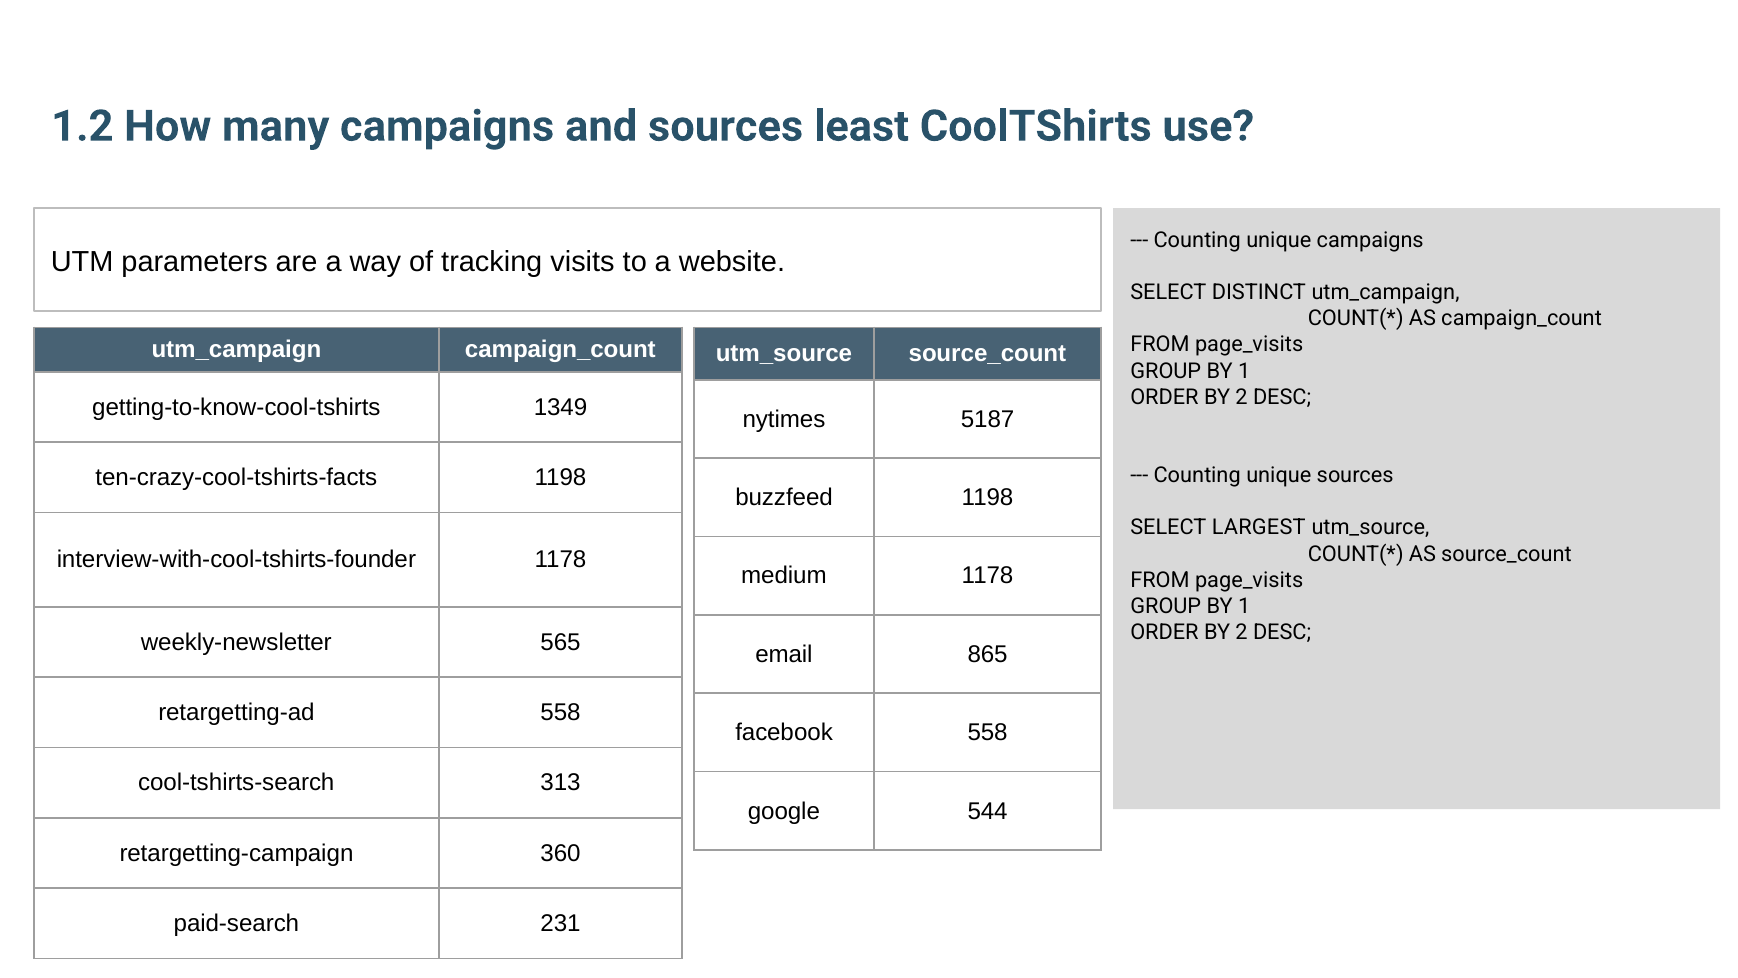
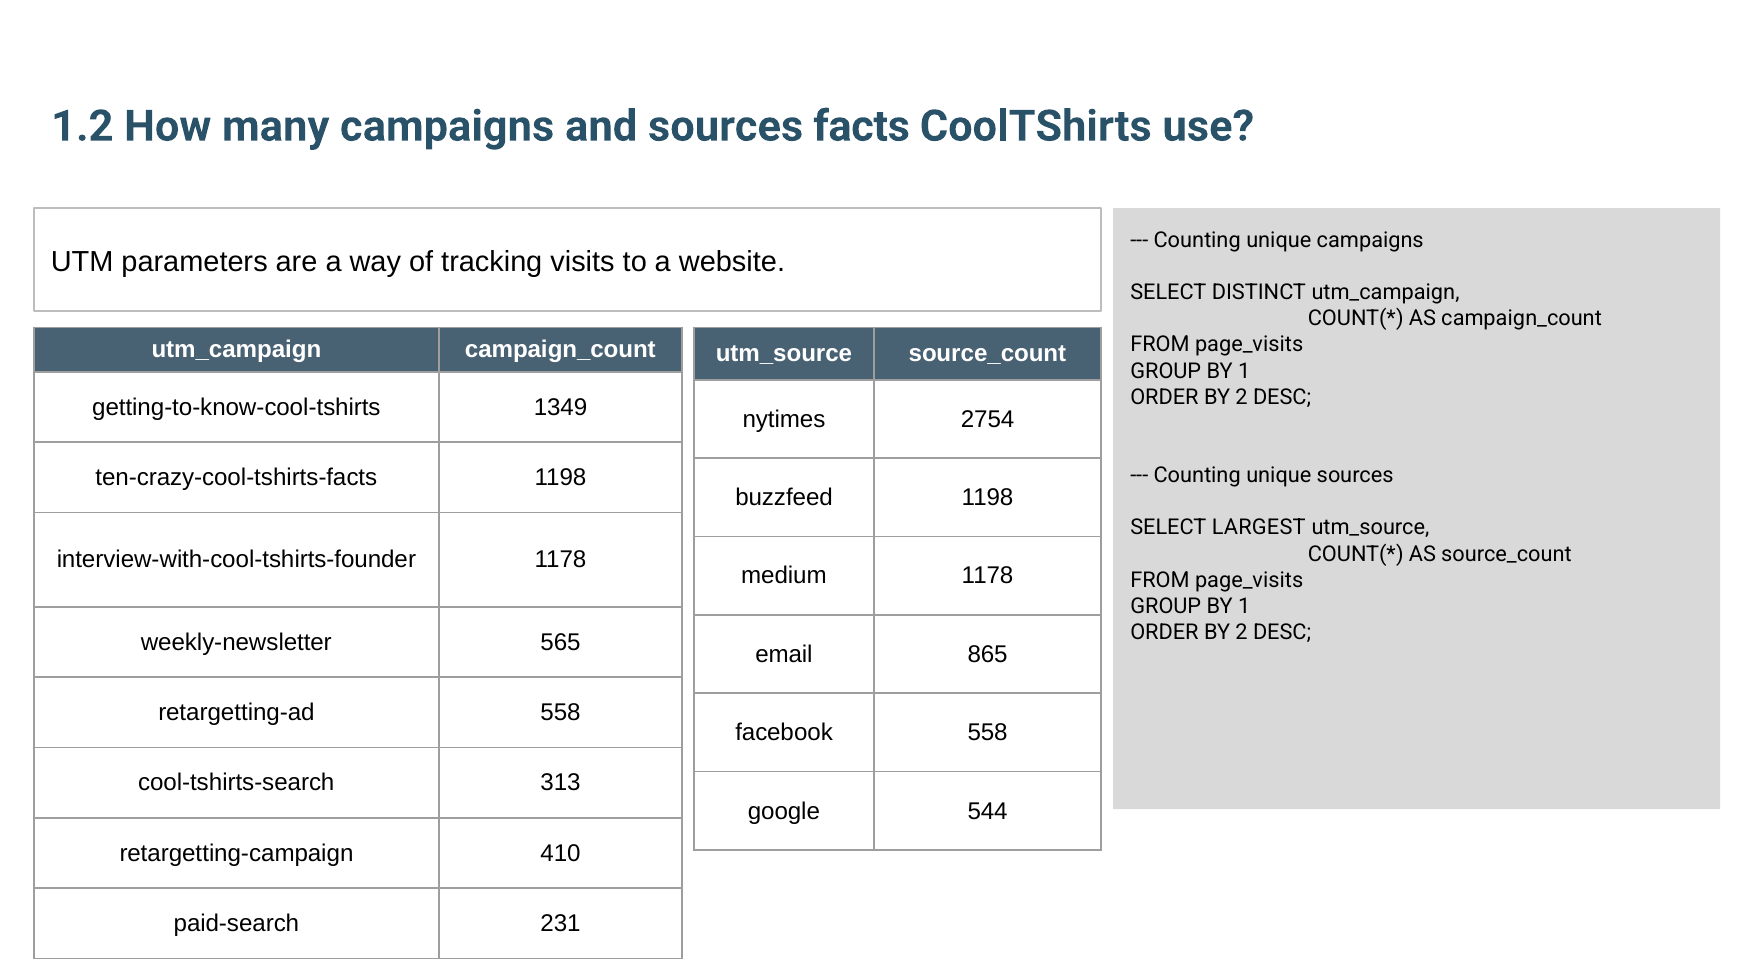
least: least -> facts
5187: 5187 -> 2754
360: 360 -> 410
